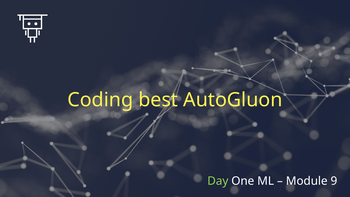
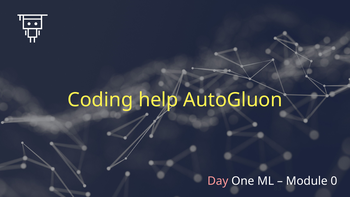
best: best -> help
Day colour: light green -> pink
9: 9 -> 0
